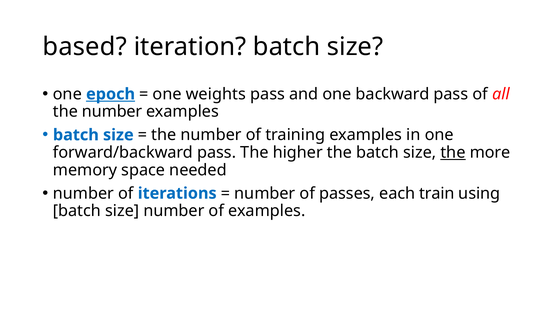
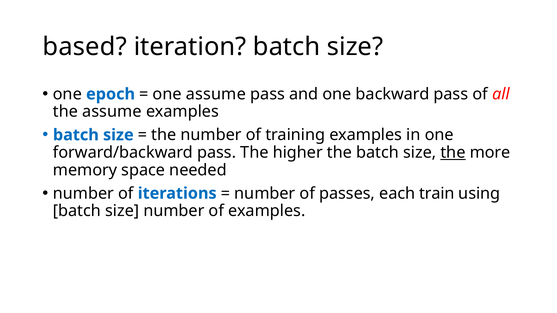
epoch underline: present -> none
one weights: weights -> assume
number at (112, 112): number -> assume
